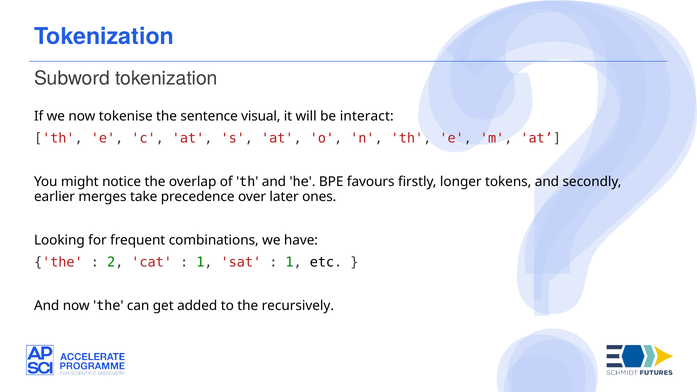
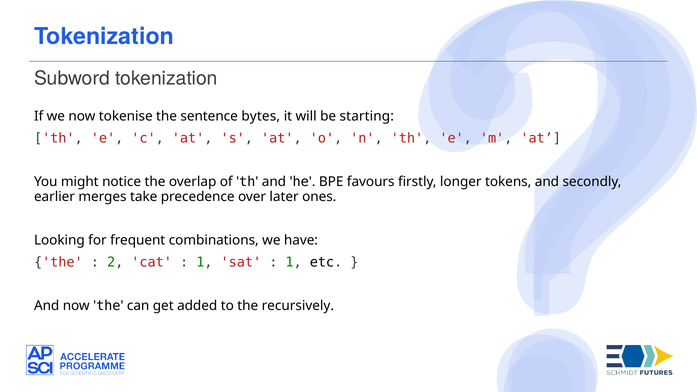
visual: visual -> bytes
interact: interact -> starting
